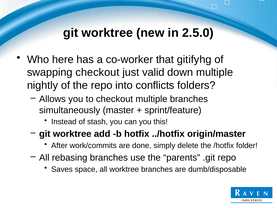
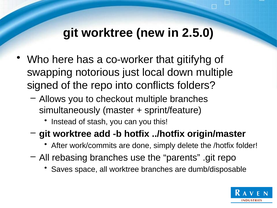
swapping checkout: checkout -> notorious
valid: valid -> local
nightly: nightly -> signed
